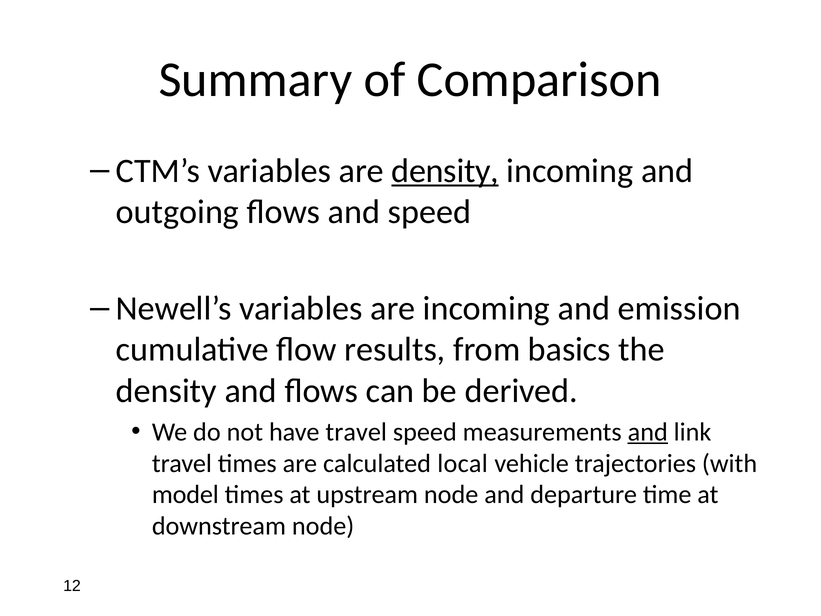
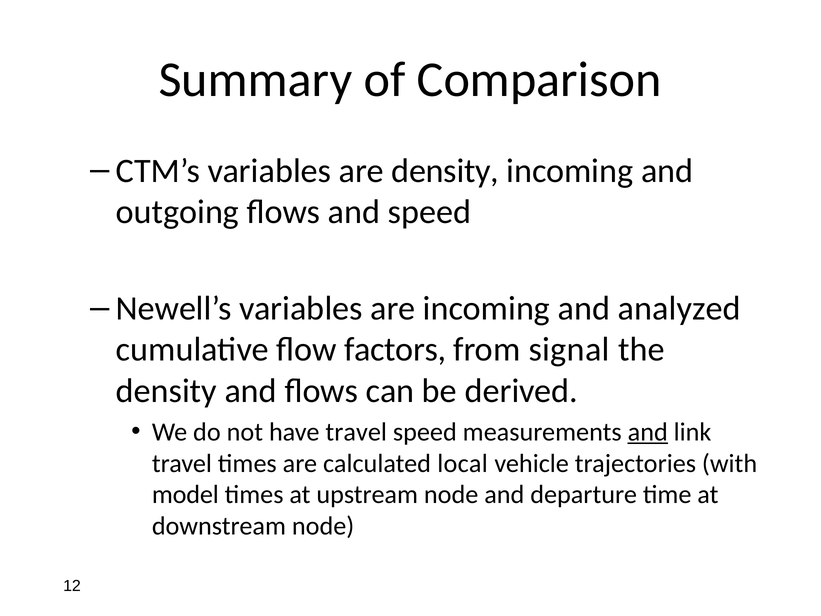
density at (445, 171) underline: present -> none
emission: emission -> analyzed
results: results -> factors
basics: basics -> signal
